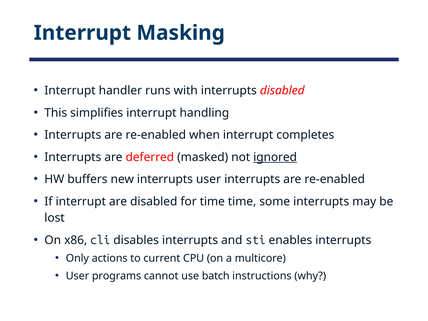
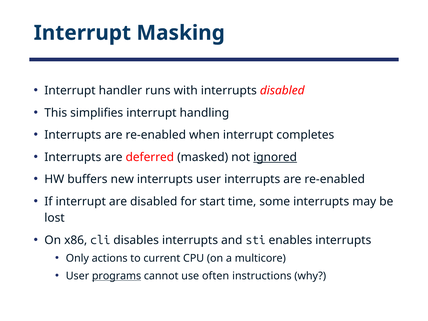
for time: time -> start
programs underline: none -> present
batch: batch -> often
